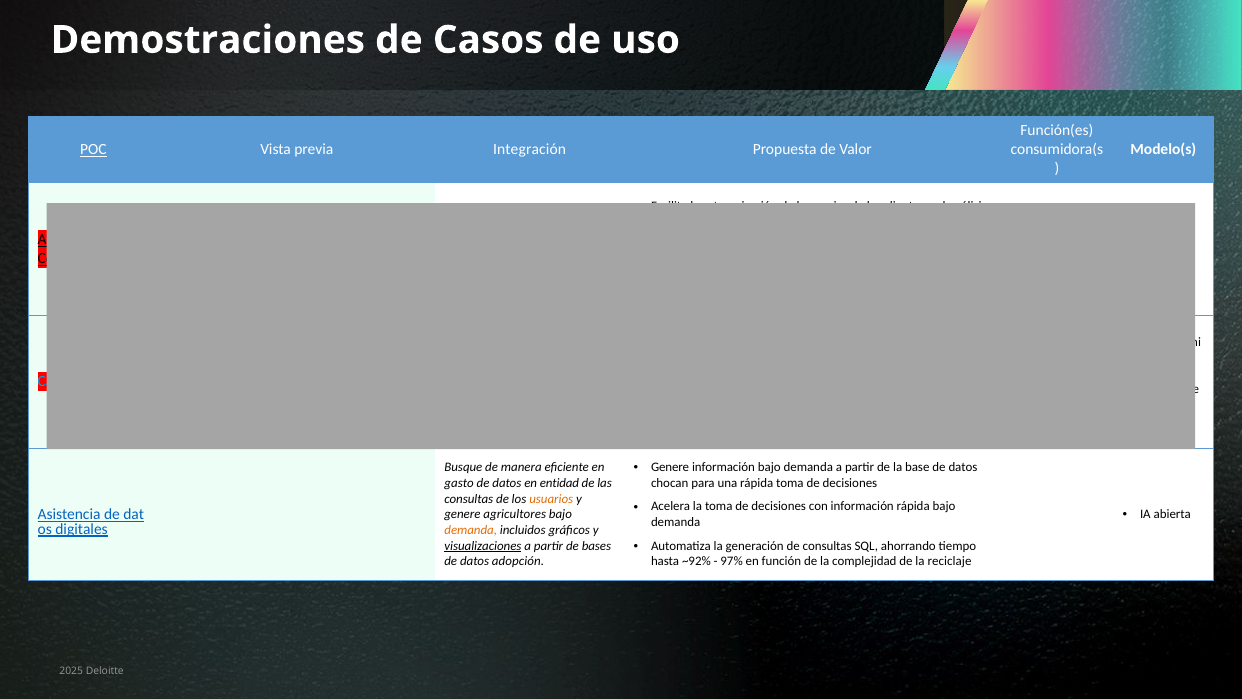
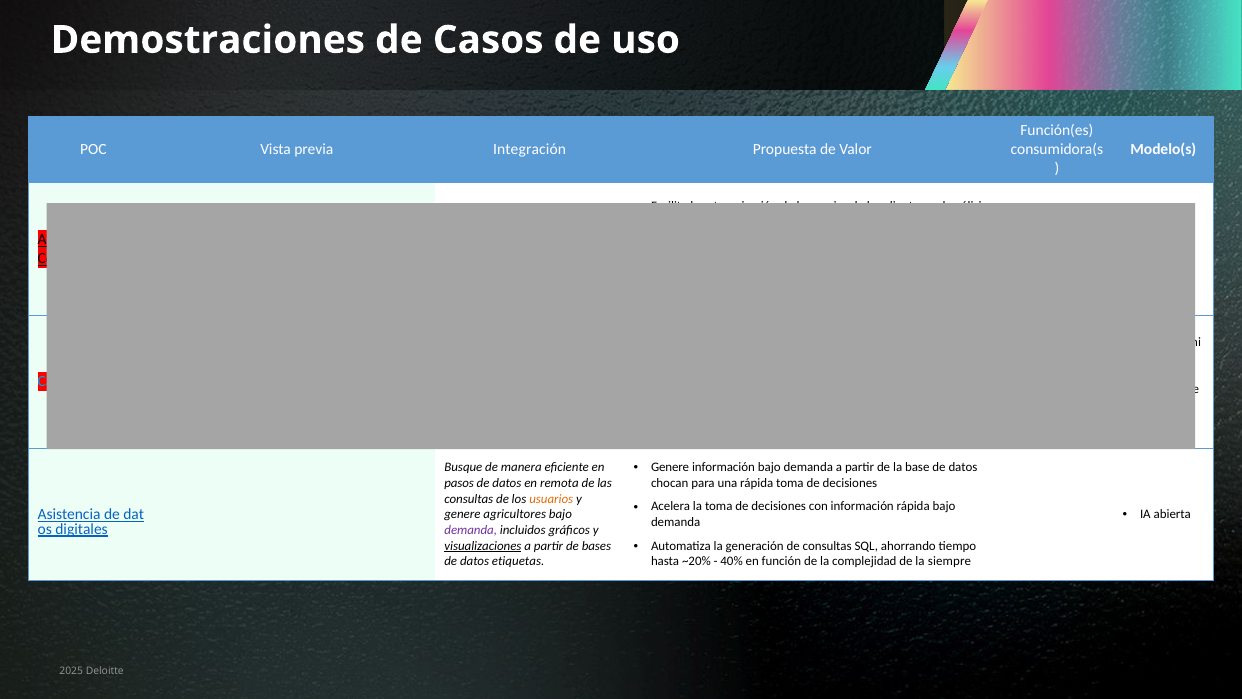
POC underline: present -> none
gasto: gasto -> pasos
entidad: entidad -> remota
demanda at (471, 530) colour: orange -> purple
~92%: ~92% -> ~20%
97%: 97% -> 40%
reciclaje: reciclaje -> siempre
adopción: adopción -> etiquetas
